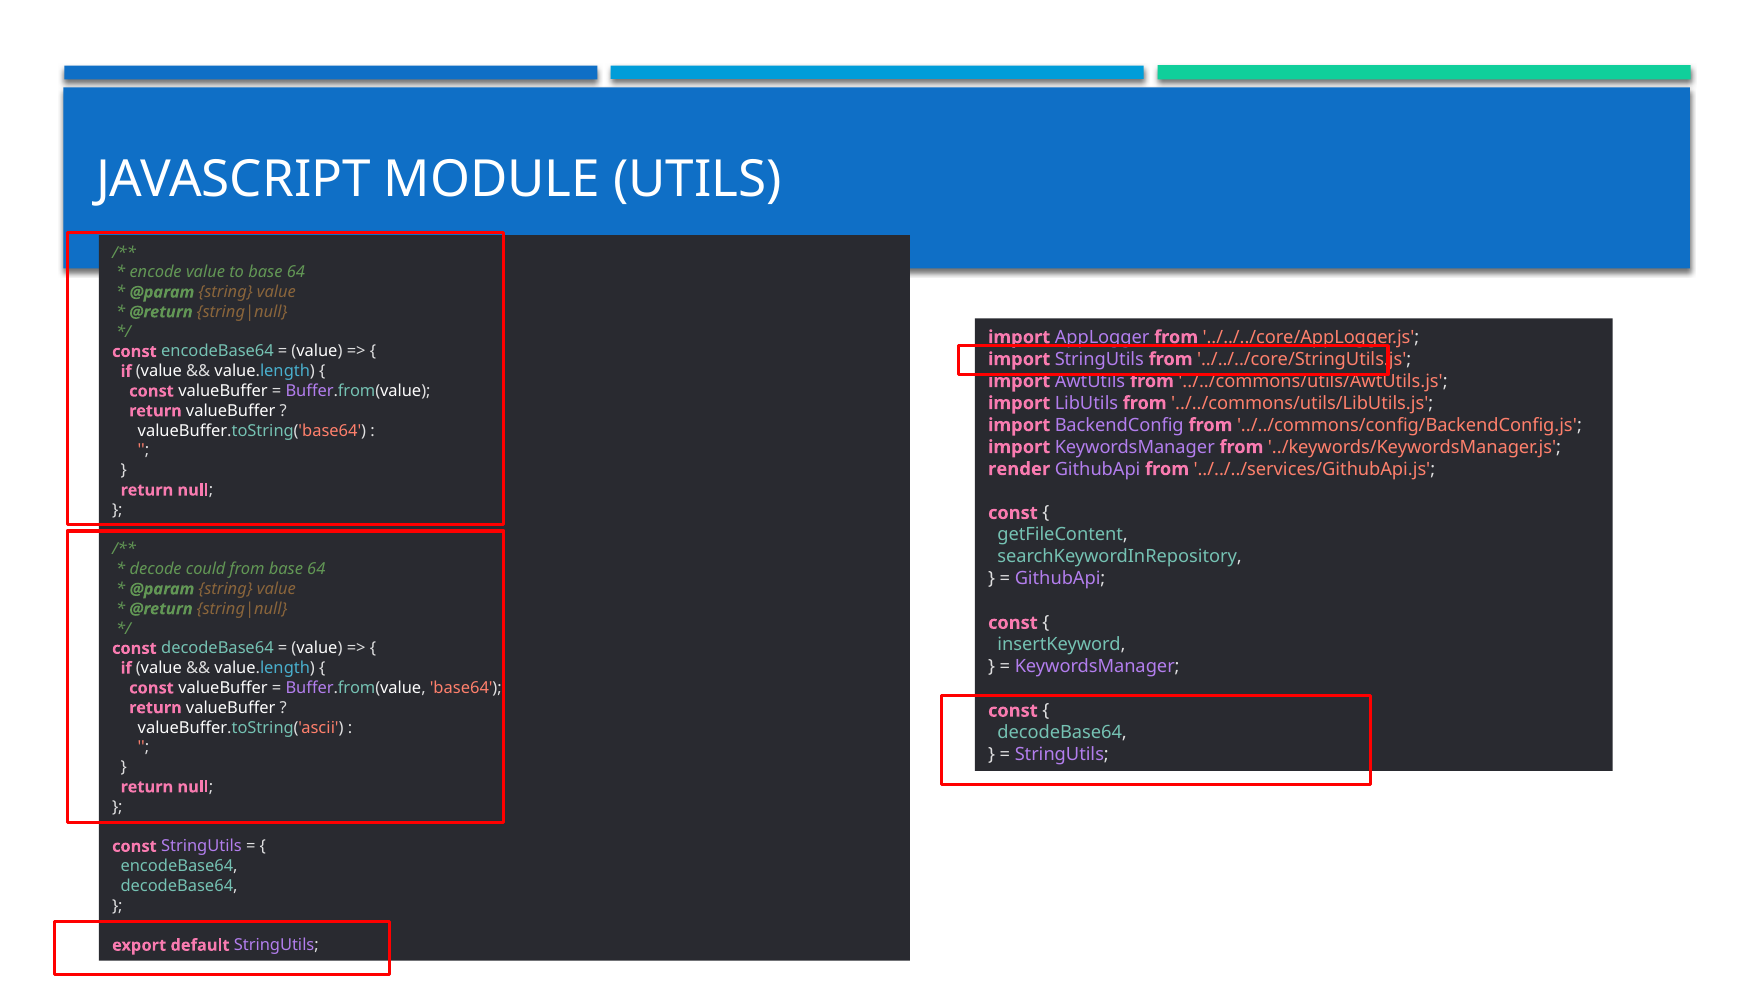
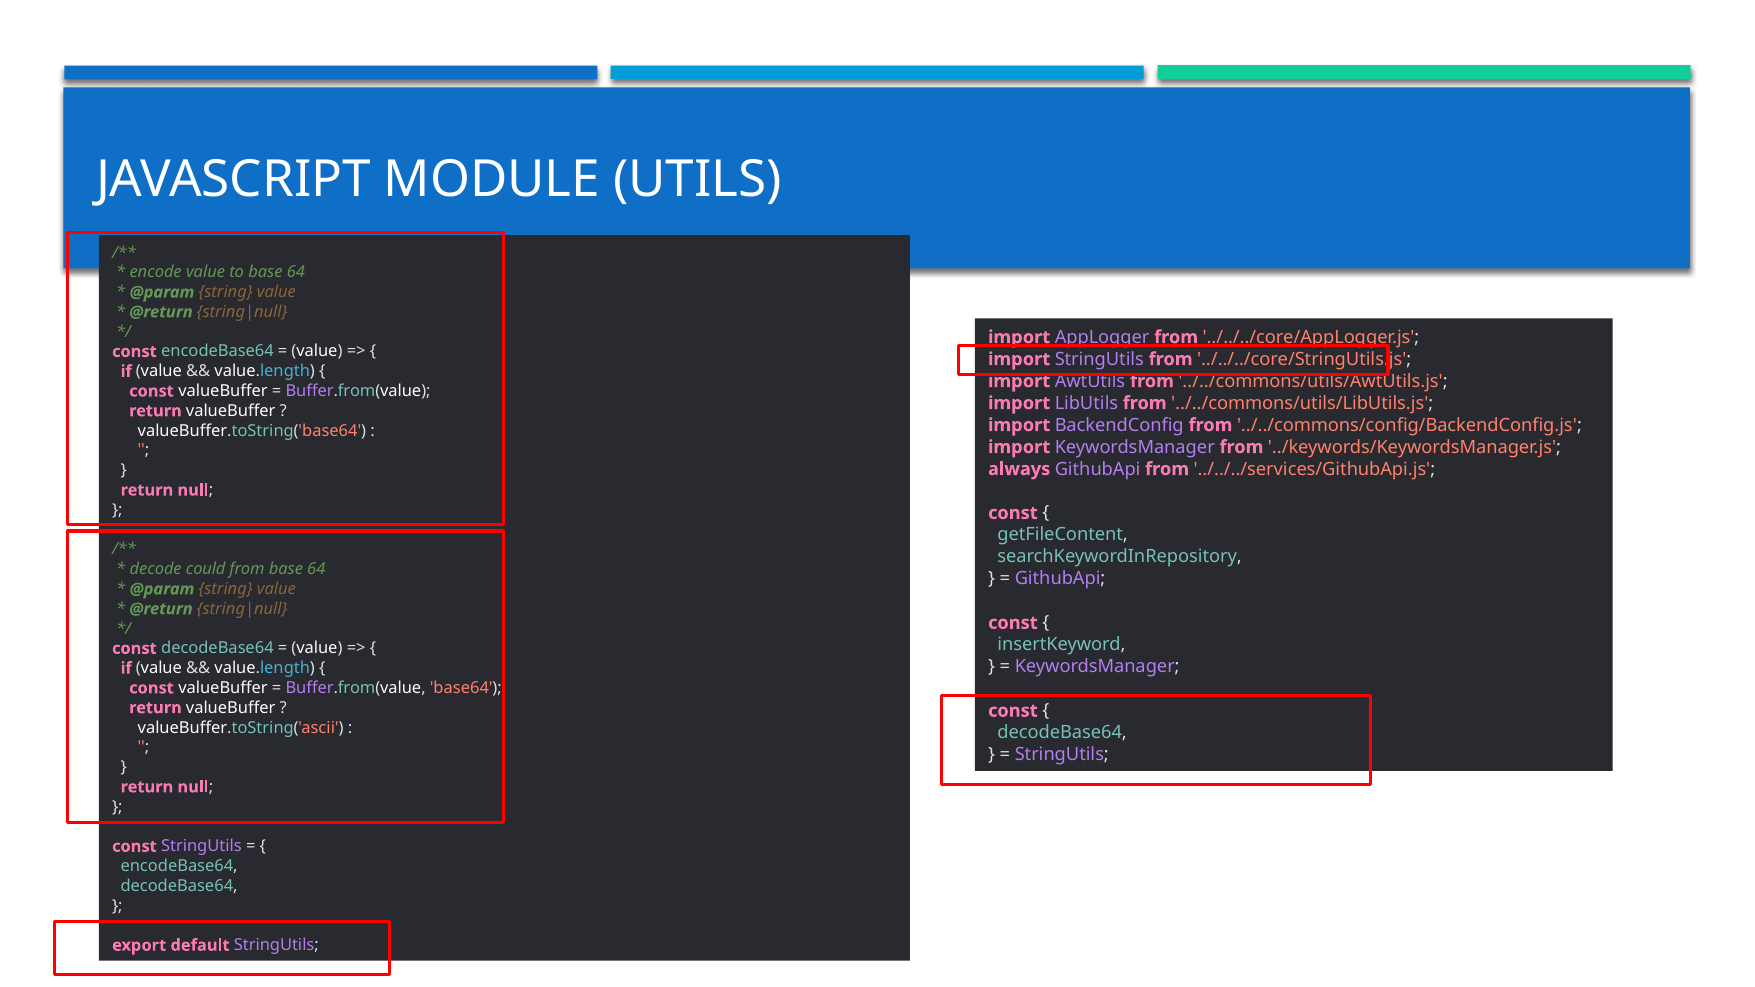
render: render -> always
